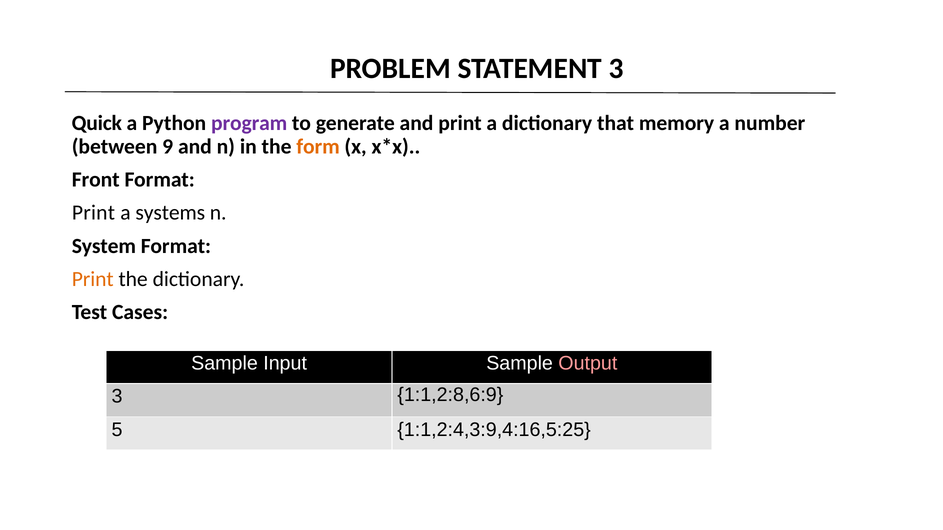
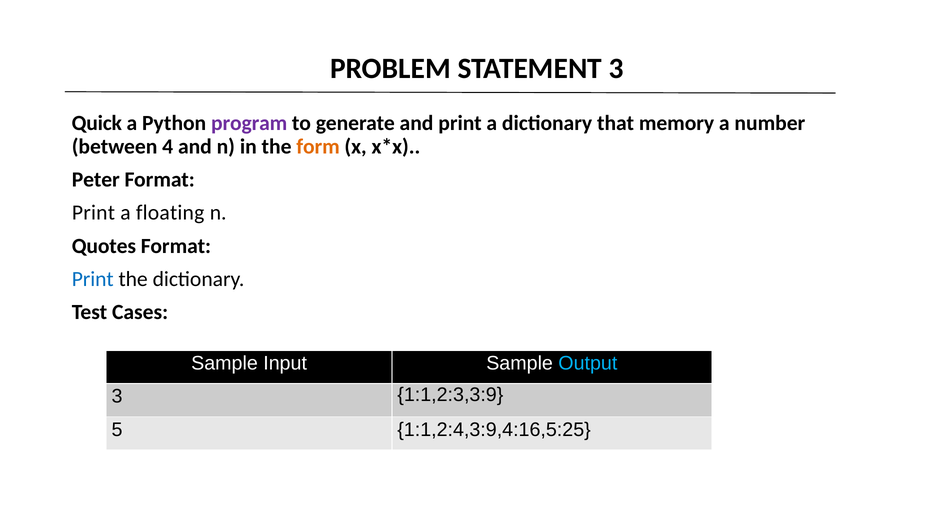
9: 9 -> 4
Front: Front -> Peter
systems: systems -> floating
System: System -> Quotes
Print at (93, 279) colour: orange -> blue
Output colour: pink -> light blue
1:1,2:8,6:9: 1:1,2:8,6:9 -> 1:1,2:3,3:9
